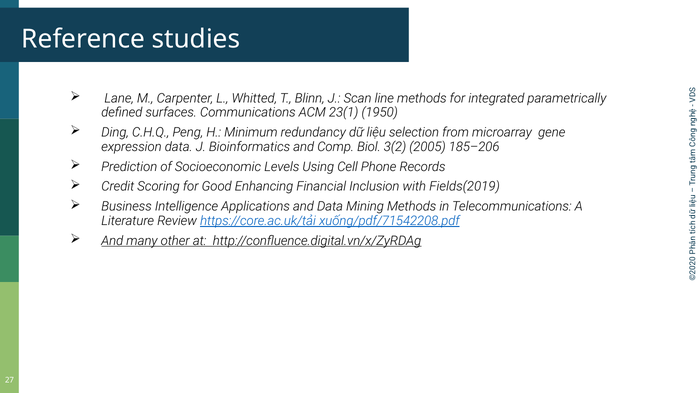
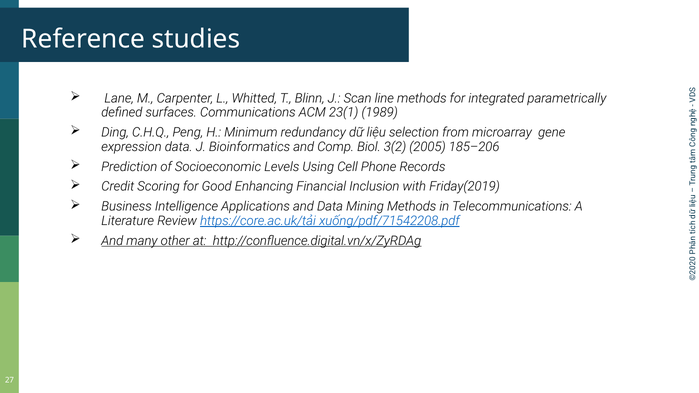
1950: 1950 -> 1989
Fields(2019: Fields(2019 -> Friday(2019
